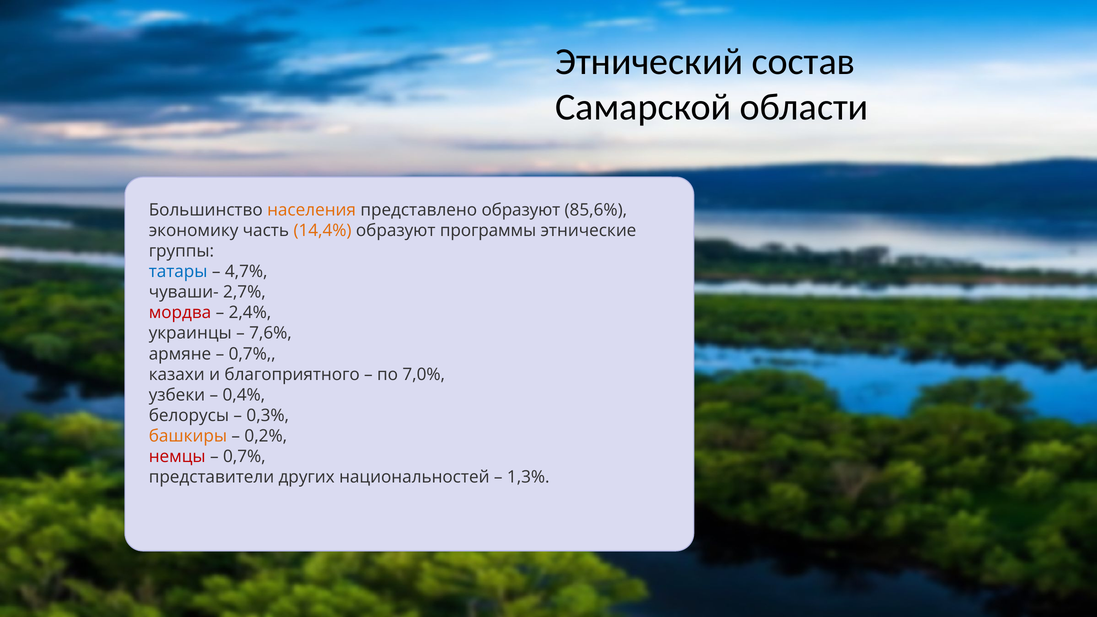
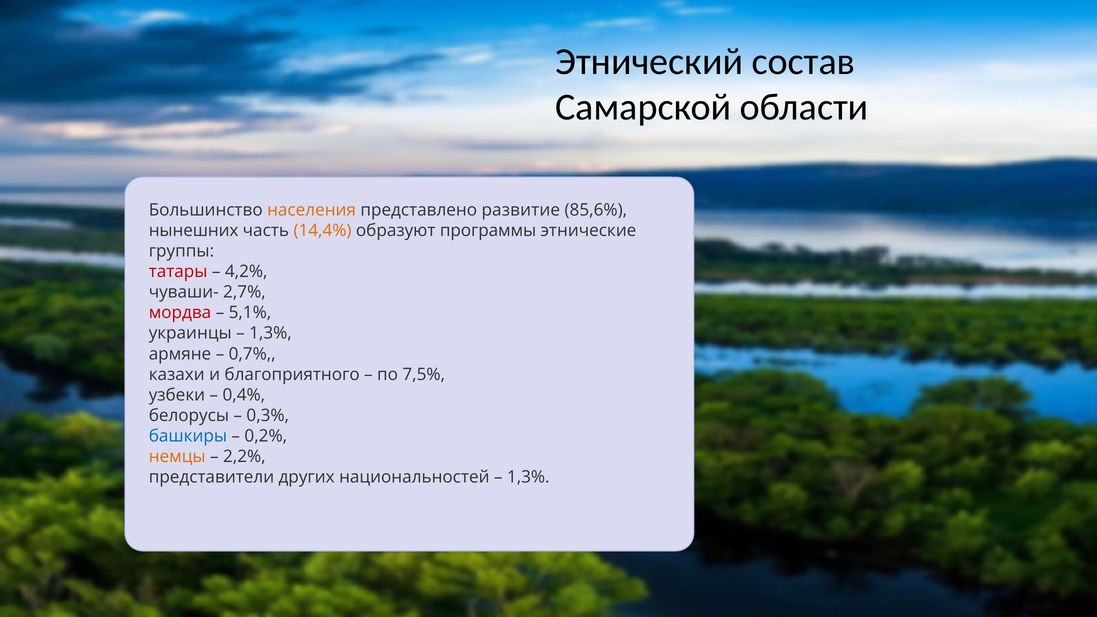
представлено образуют: образуют -> развитие
экономику: экономику -> нынешних
татары colour: blue -> red
4,7%: 4,7% -> 4,2%
2,4%: 2,4% -> 5,1%
7,6% at (270, 333): 7,6% -> 1,3%
7,0%: 7,0% -> 7,5%
башкиры colour: orange -> blue
немцы colour: red -> orange
0,7% at (244, 457): 0,7% -> 2,2%
